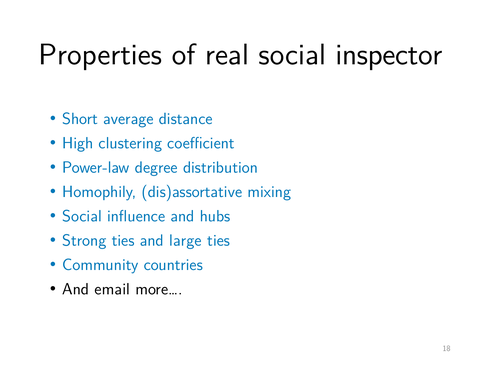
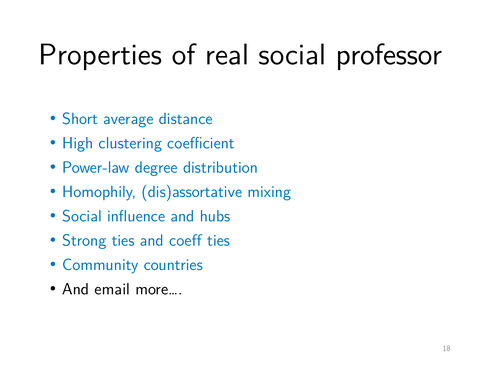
inspector: inspector -> professor
large: large -> coeff
